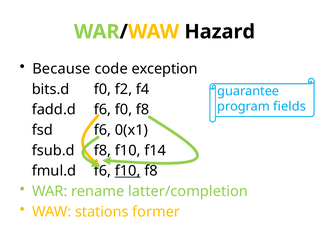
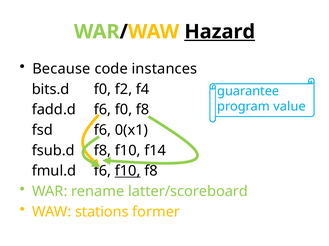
Hazard underline: none -> present
exception: exception -> instances
fields: fields -> value
latter/completion: latter/completion -> latter/scoreboard
